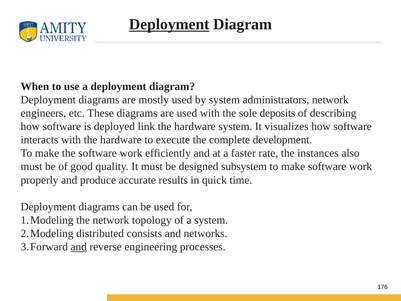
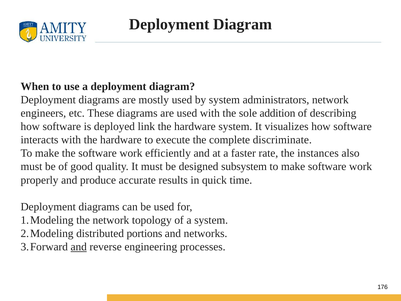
Deployment at (169, 24) underline: present -> none
deposits: deposits -> addition
development: development -> discriminate
consists: consists -> portions
